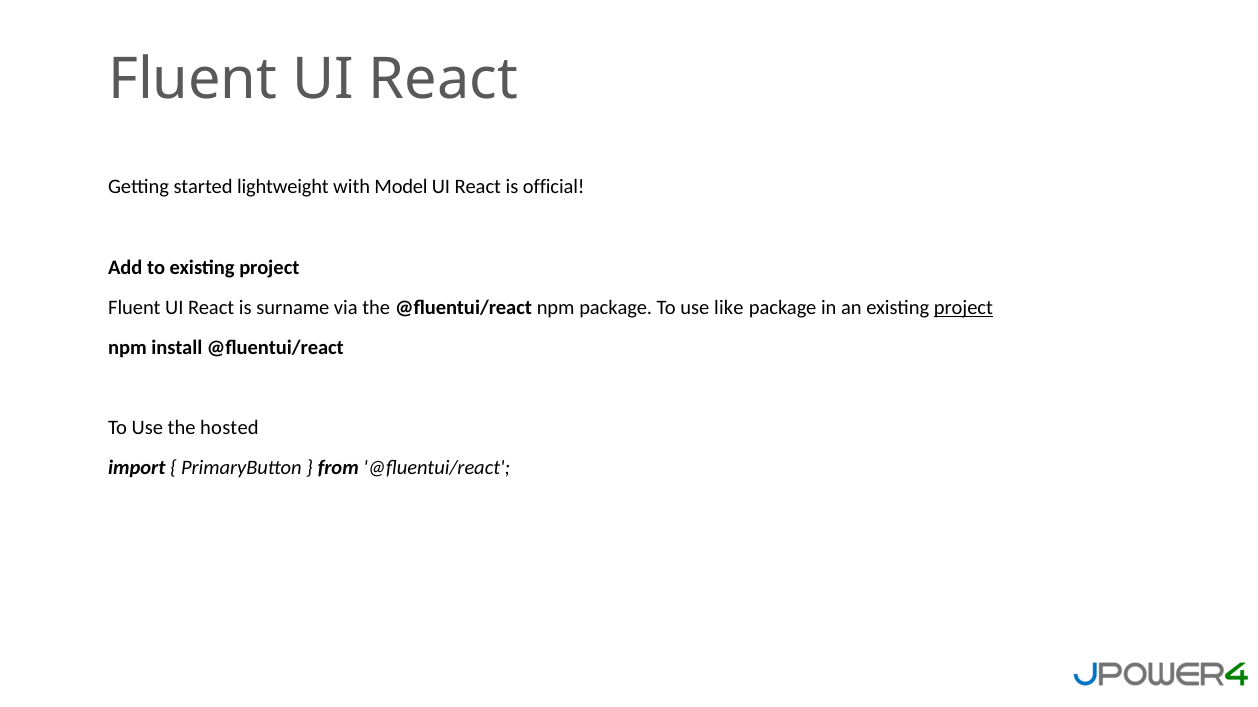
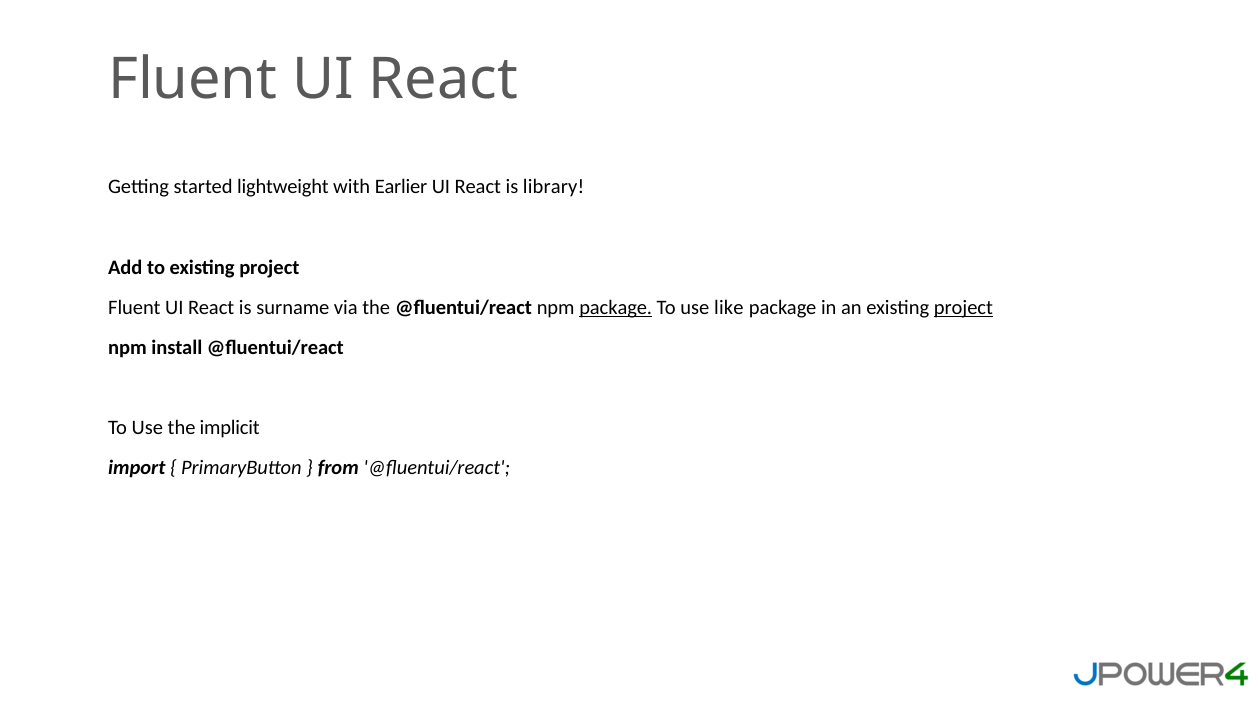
Model: Model -> Earlier
official: official -> library
package at (616, 308) underline: none -> present
hosted: hosted -> implicit
